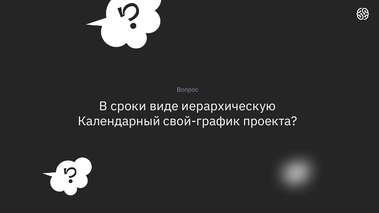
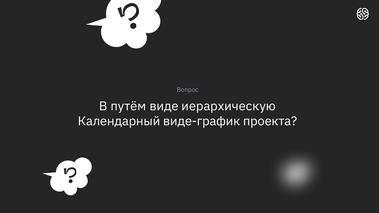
сроки: сроки -> путём
свой-график: свой-график -> виде-график
